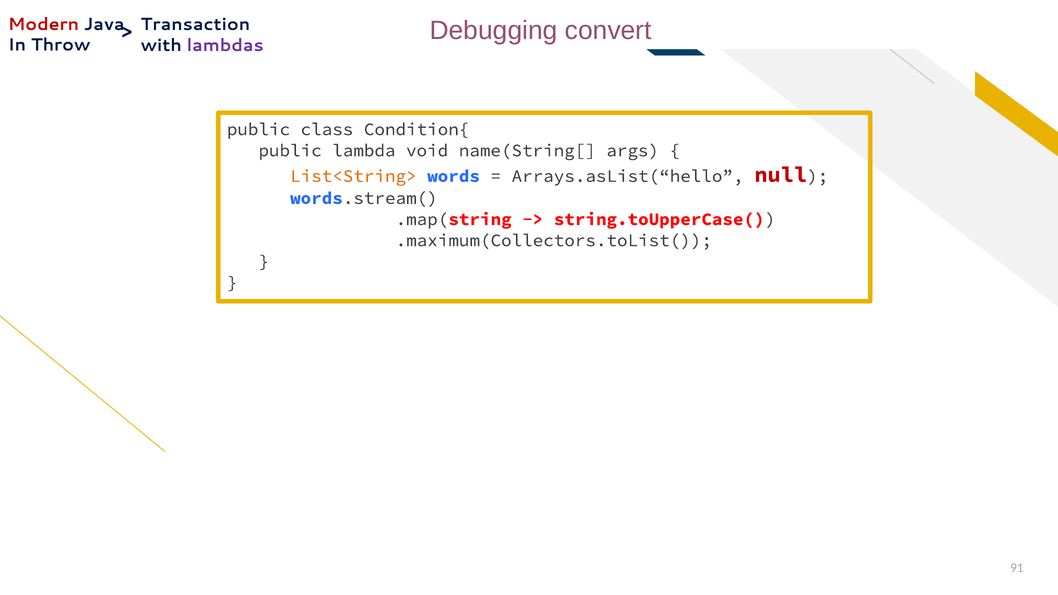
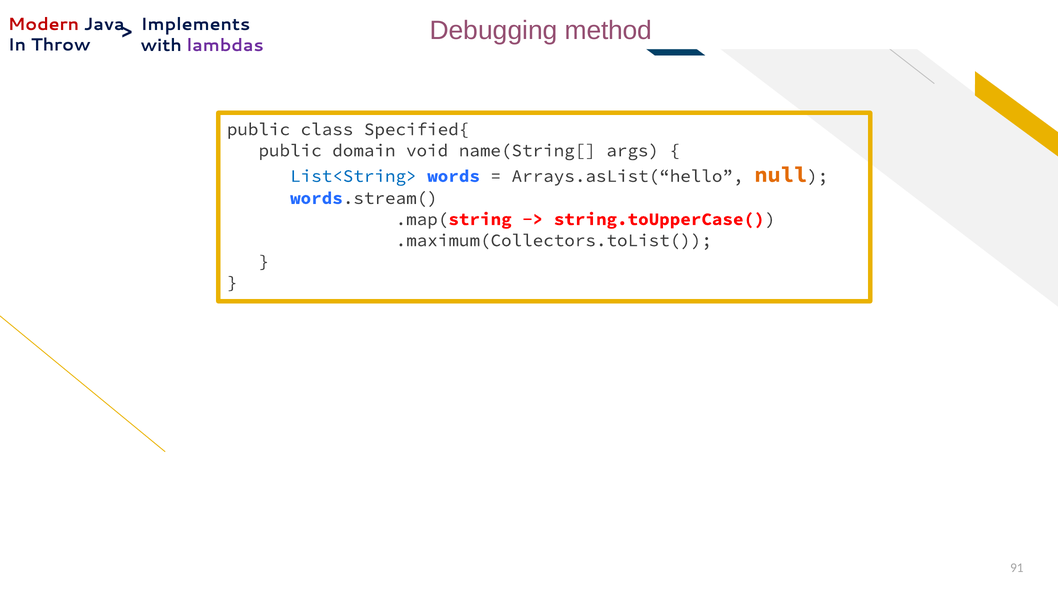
convert: convert -> method
Transaction: Transaction -> Implements
Condition{: Condition{ -> Specified{
lambda: lambda -> domain
List<String> colour: orange -> blue
null colour: red -> orange
